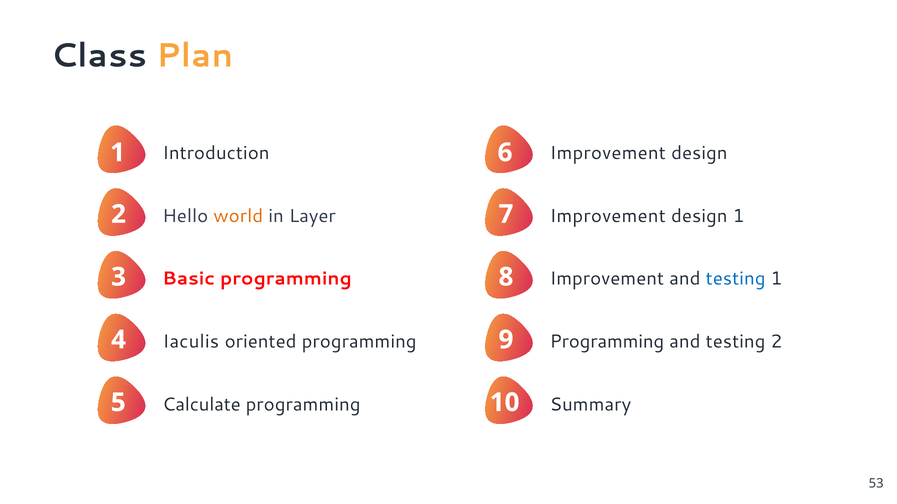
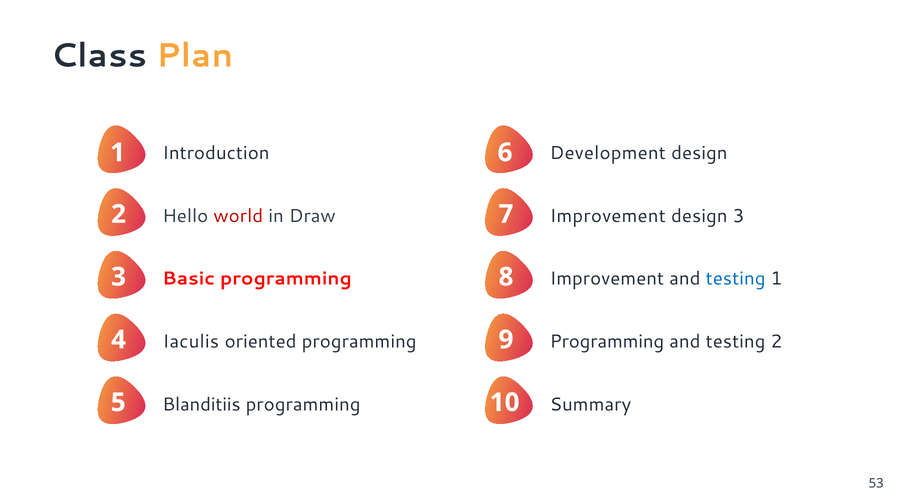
6 Improvement: Improvement -> Development
world colour: orange -> red
Layer: Layer -> Draw
design 1: 1 -> 3
Calculate: Calculate -> Blanditiis
